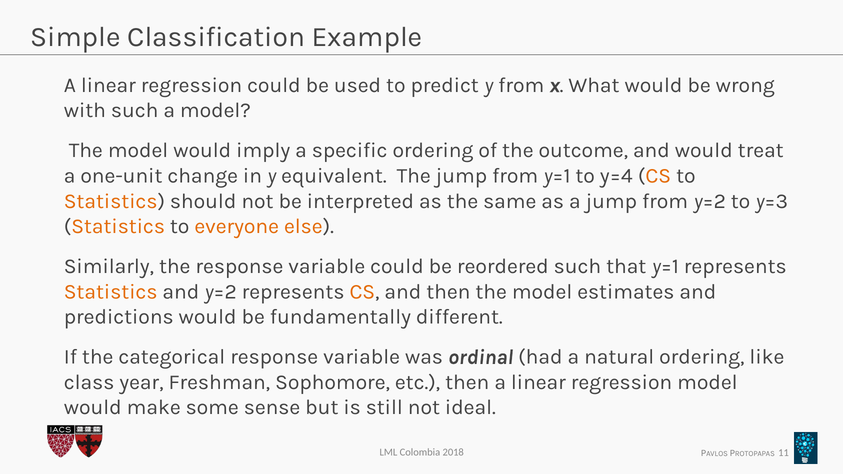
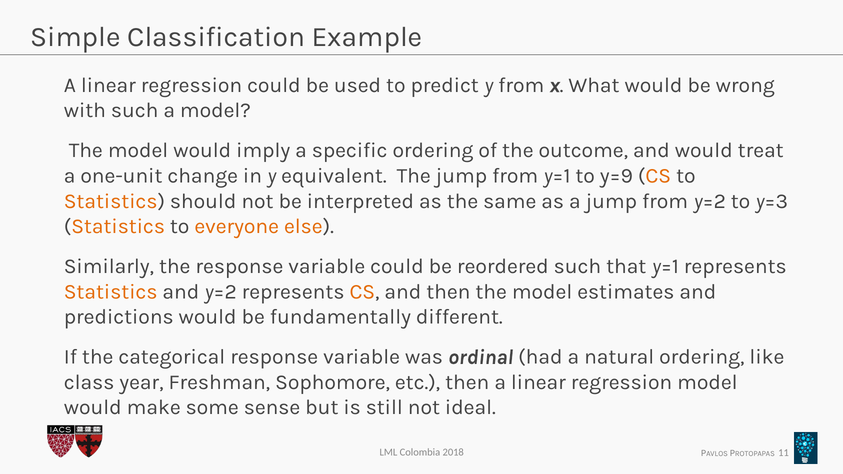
y=4: y=4 -> y=9
